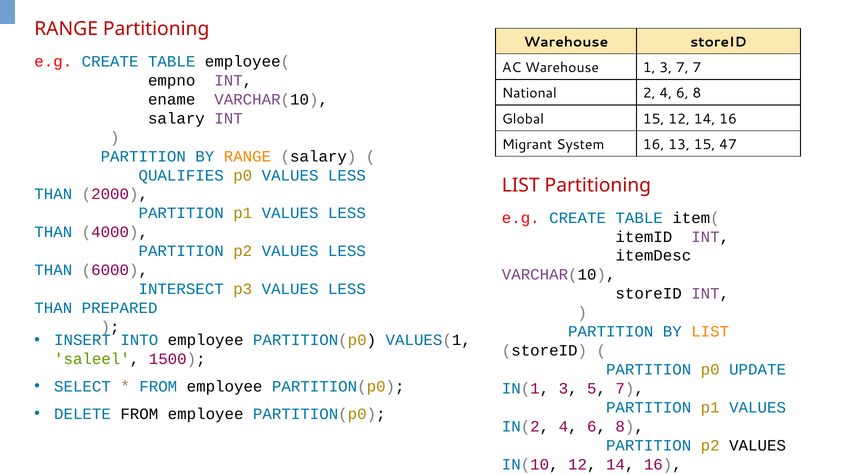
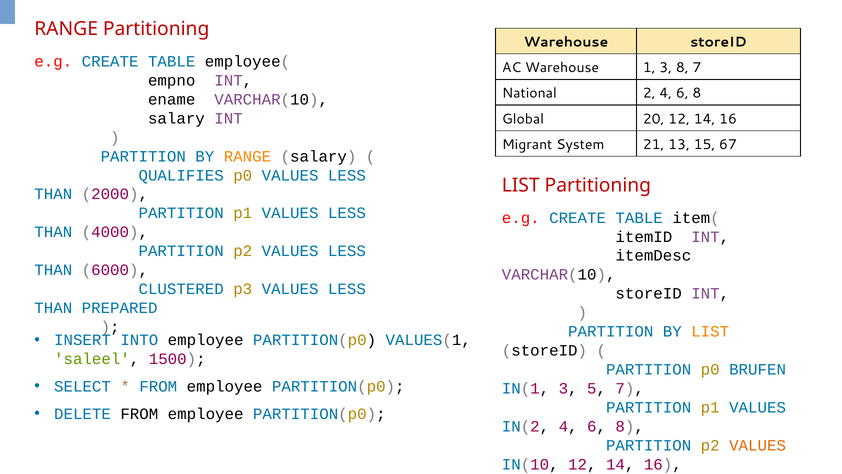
3 7: 7 -> 8
Global 15: 15 -> 20
System 16: 16 -> 21
47: 47 -> 67
INTERSECT: INTERSECT -> CLUSTERED
UPDATE: UPDATE -> BRUFEN
VALUES at (758, 445) colour: black -> orange
